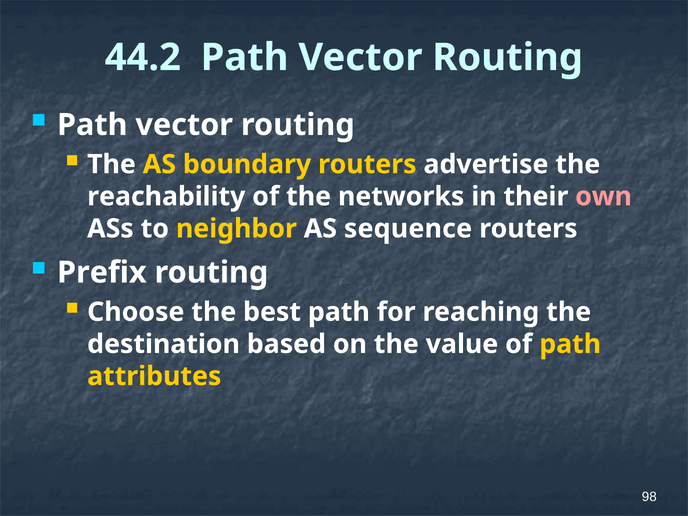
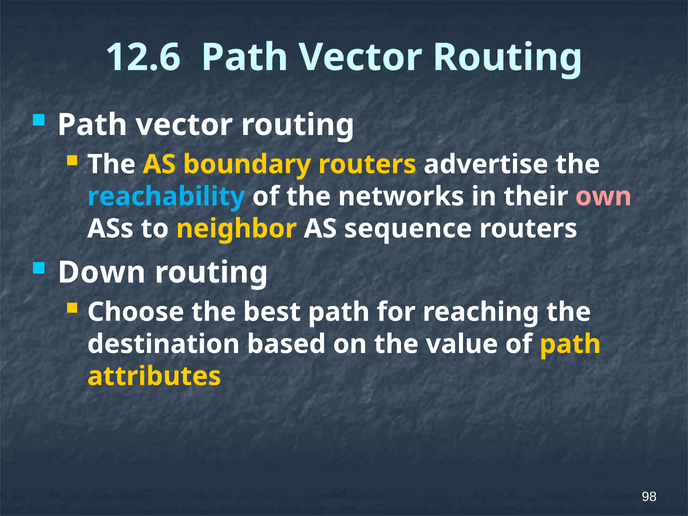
44.2: 44.2 -> 12.6
reachability colour: white -> light blue
Prefix: Prefix -> Down
